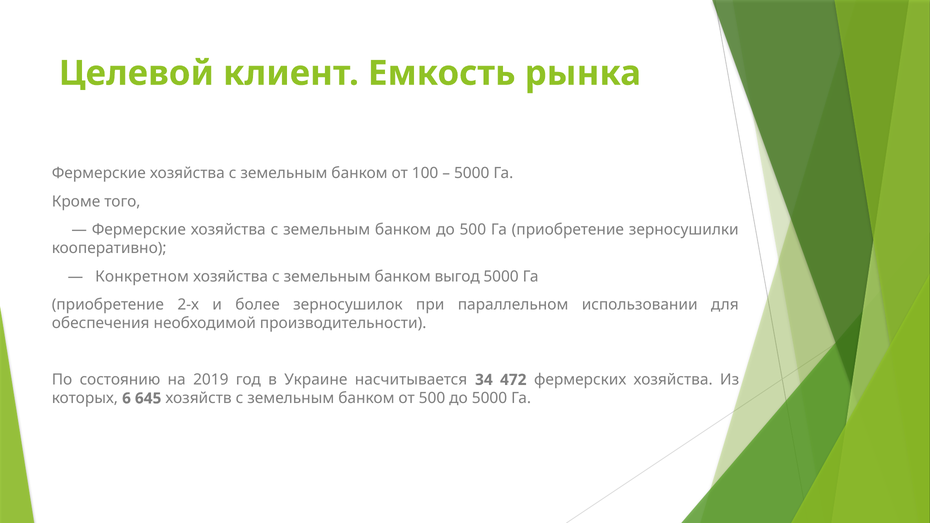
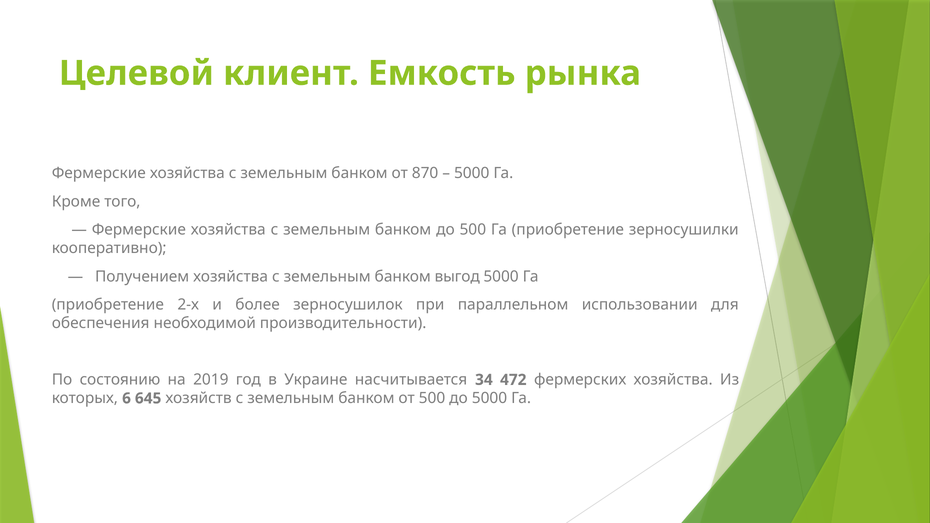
100: 100 -> 870
Конкретном: Конкретном -> Получением
